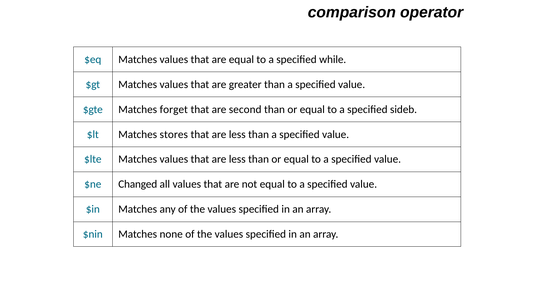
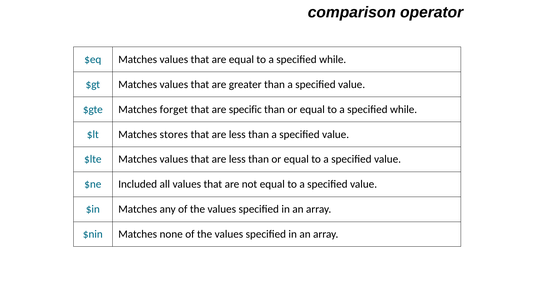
second: second -> specific
sideb at (404, 109): sideb -> while
Changed: Changed -> Included
